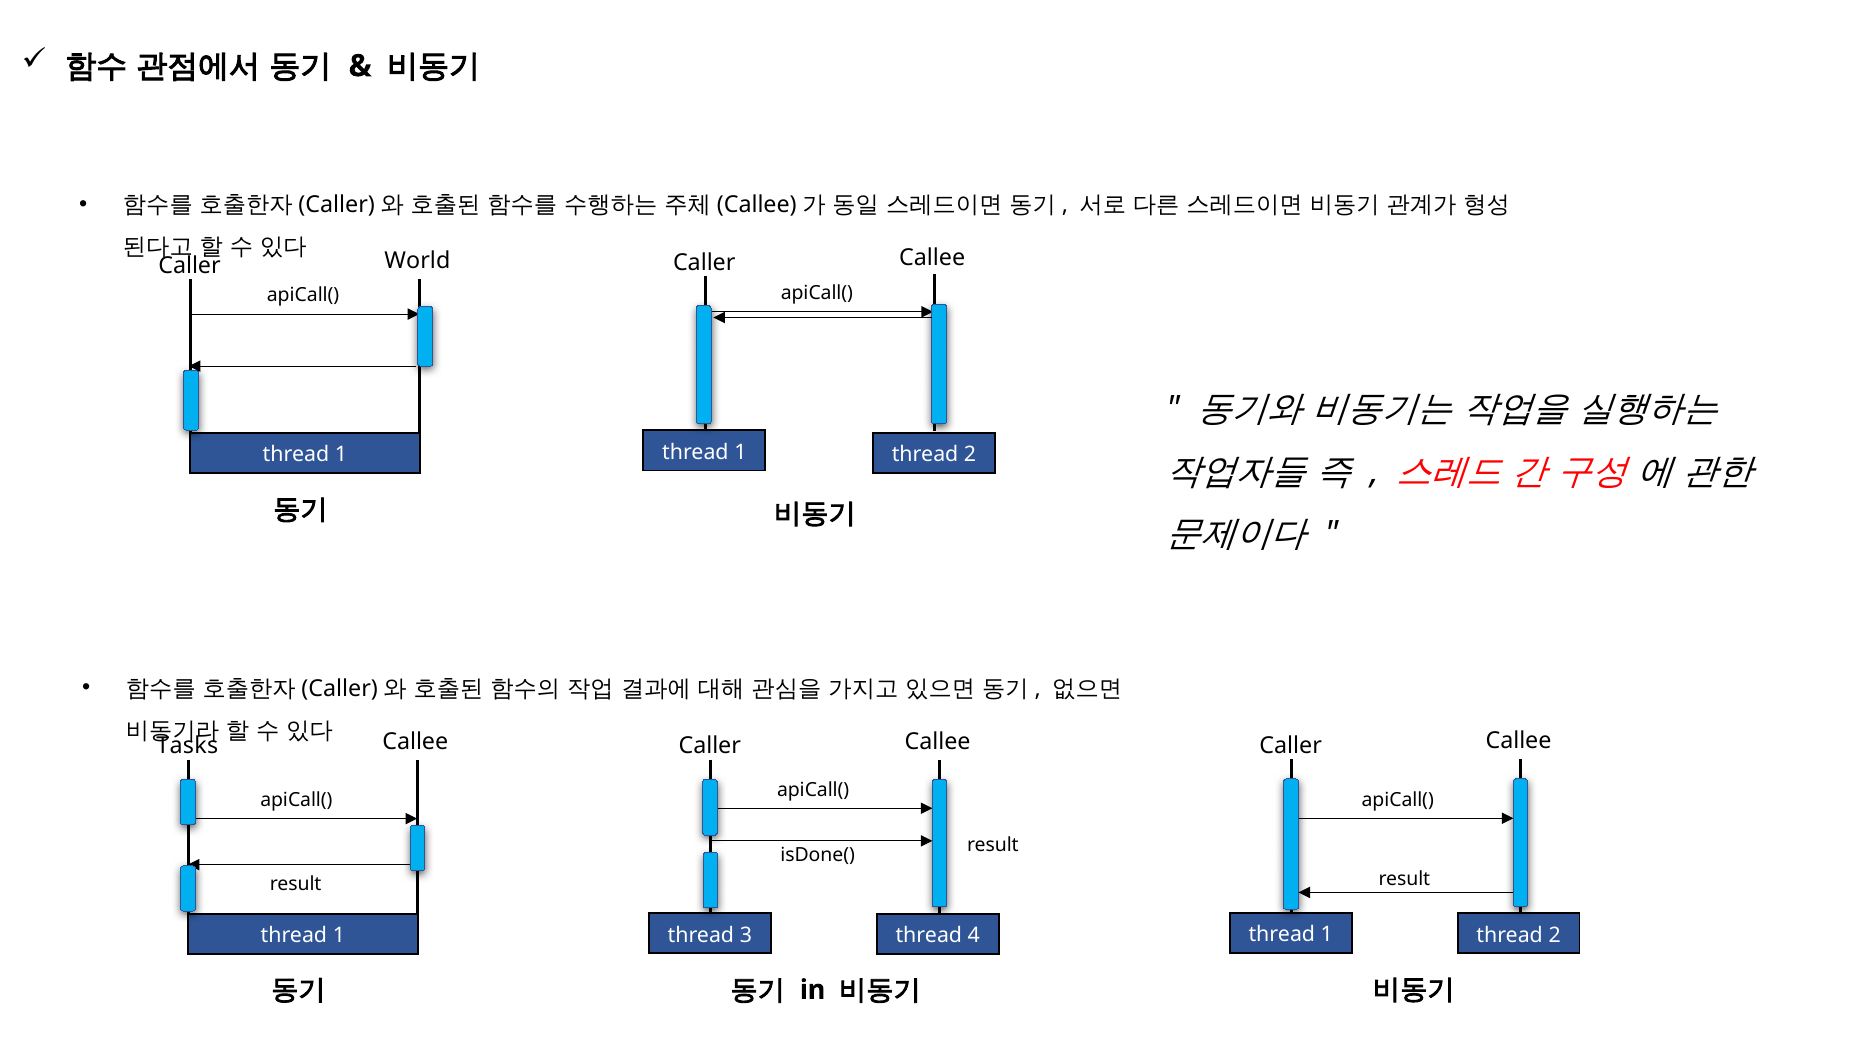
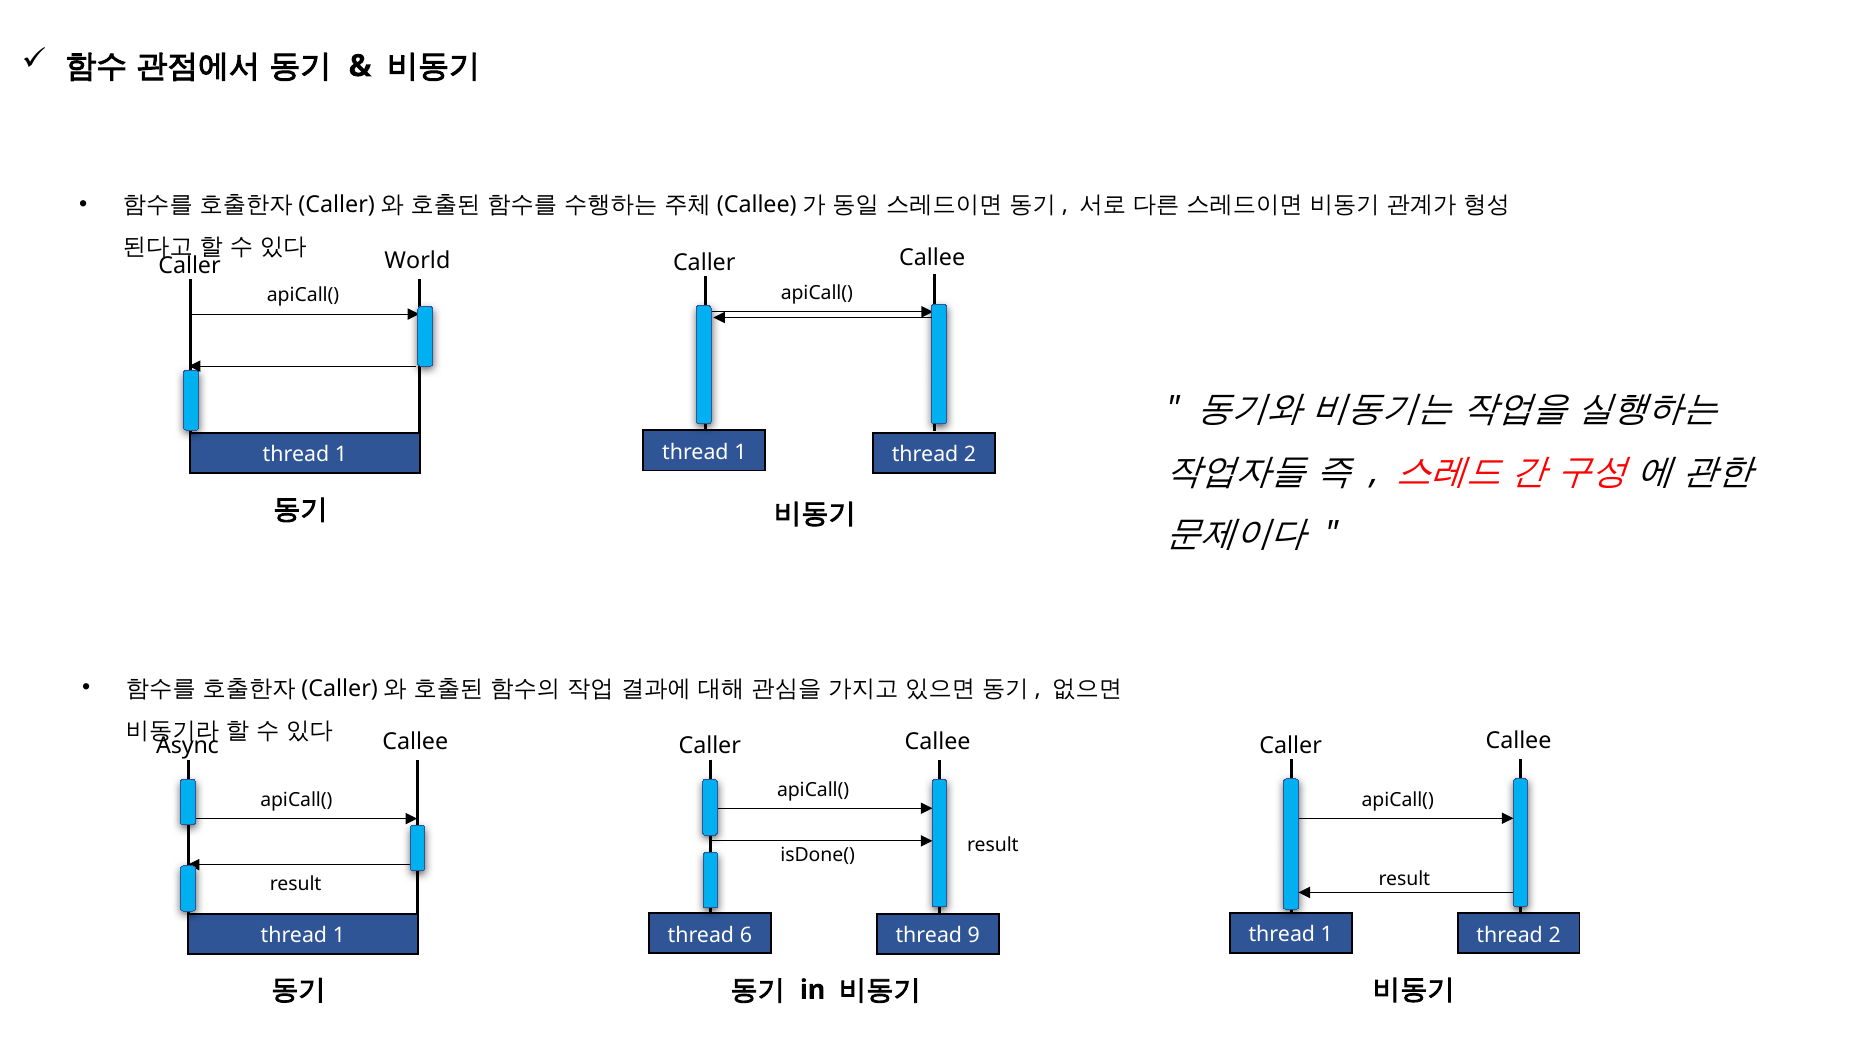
Tasks: Tasks -> Async
3: 3 -> 6
4: 4 -> 9
